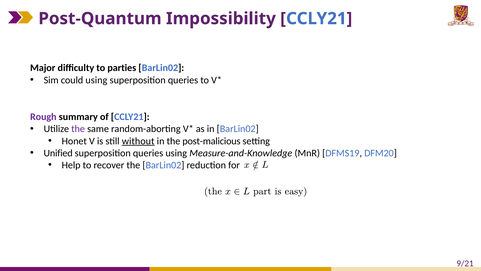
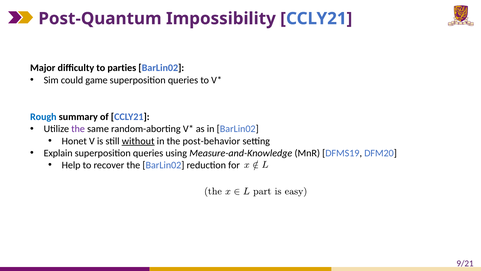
could using: using -> game
Rough colour: purple -> blue
post-malicious: post-malicious -> post-behavior
Unified: Unified -> Explain
